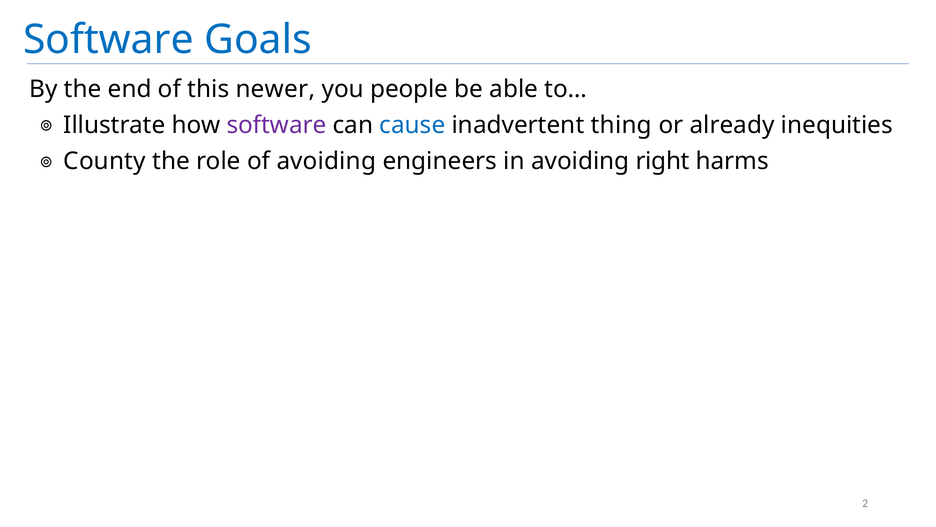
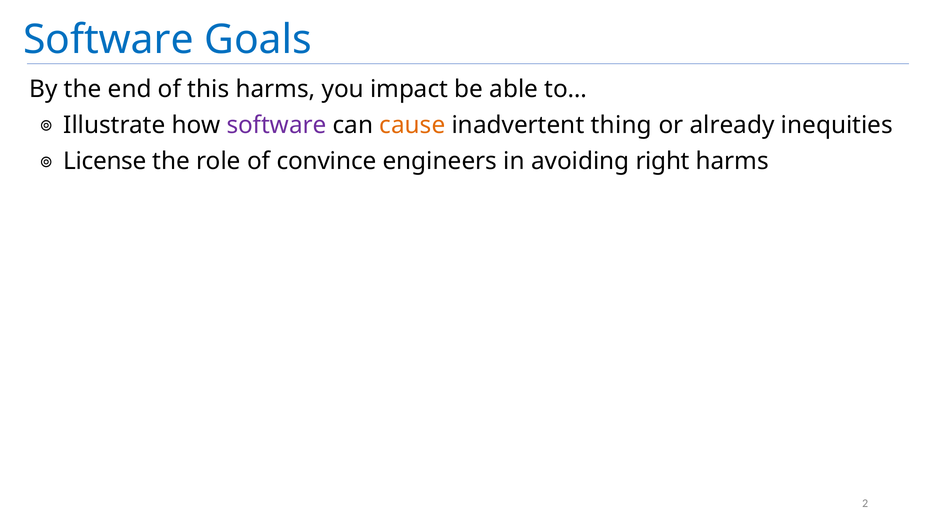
this newer: newer -> harms
people: people -> impact
cause colour: blue -> orange
County: County -> License
of avoiding: avoiding -> convince
